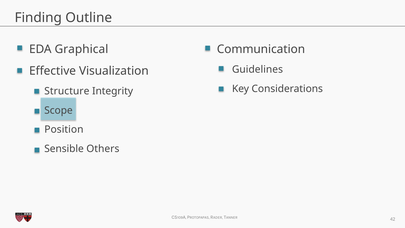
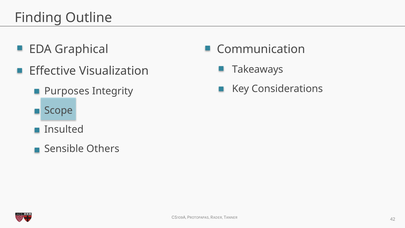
Guidelines: Guidelines -> Takeaways
Structure: Structure -> Purposes
Position: Position -> Insulted
